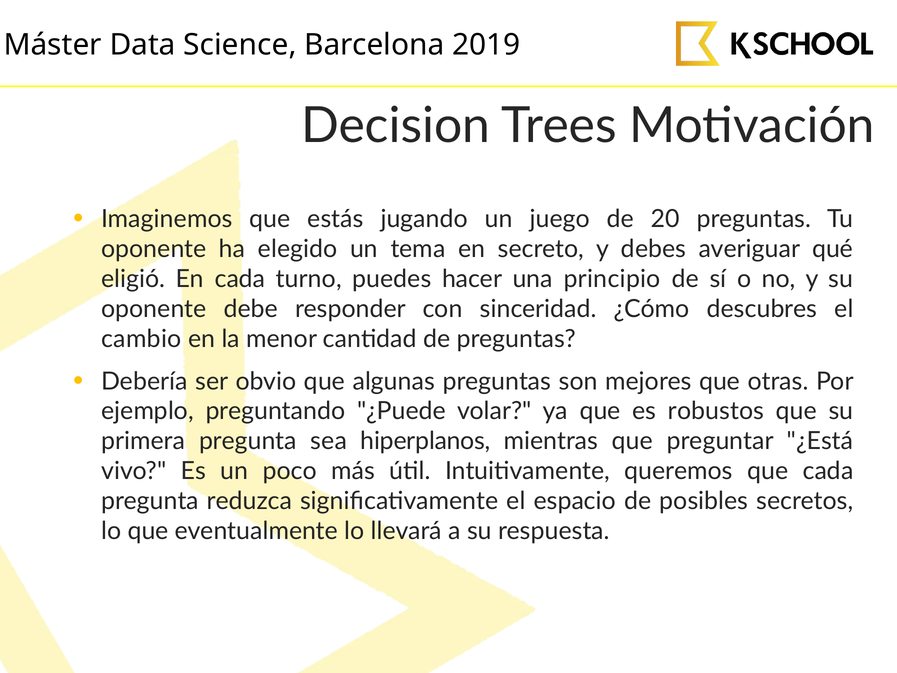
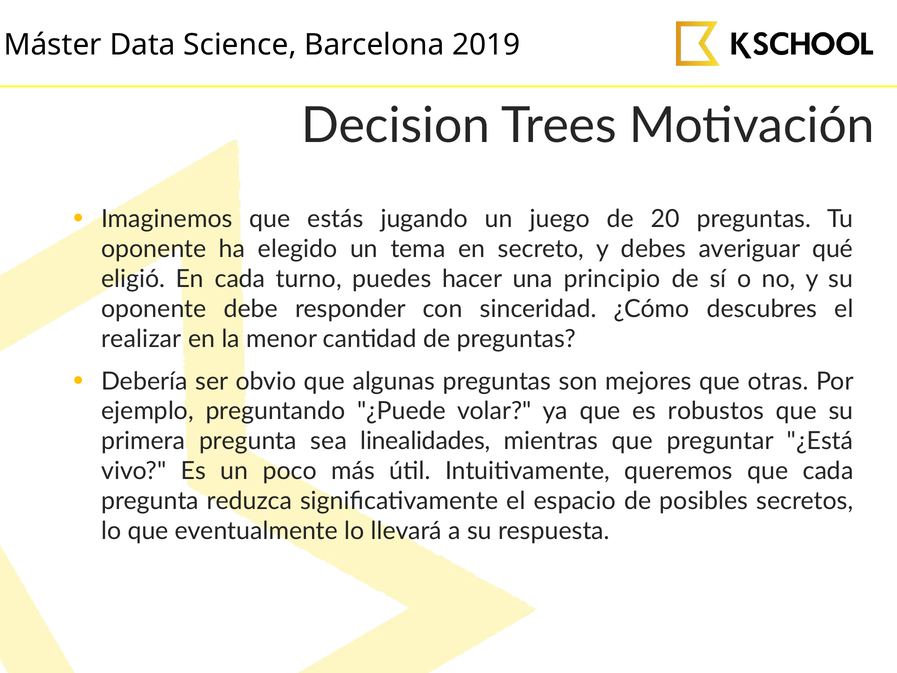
cambio: cambio -> realizar
hiperplanos: hiperplanos -> linealidades
